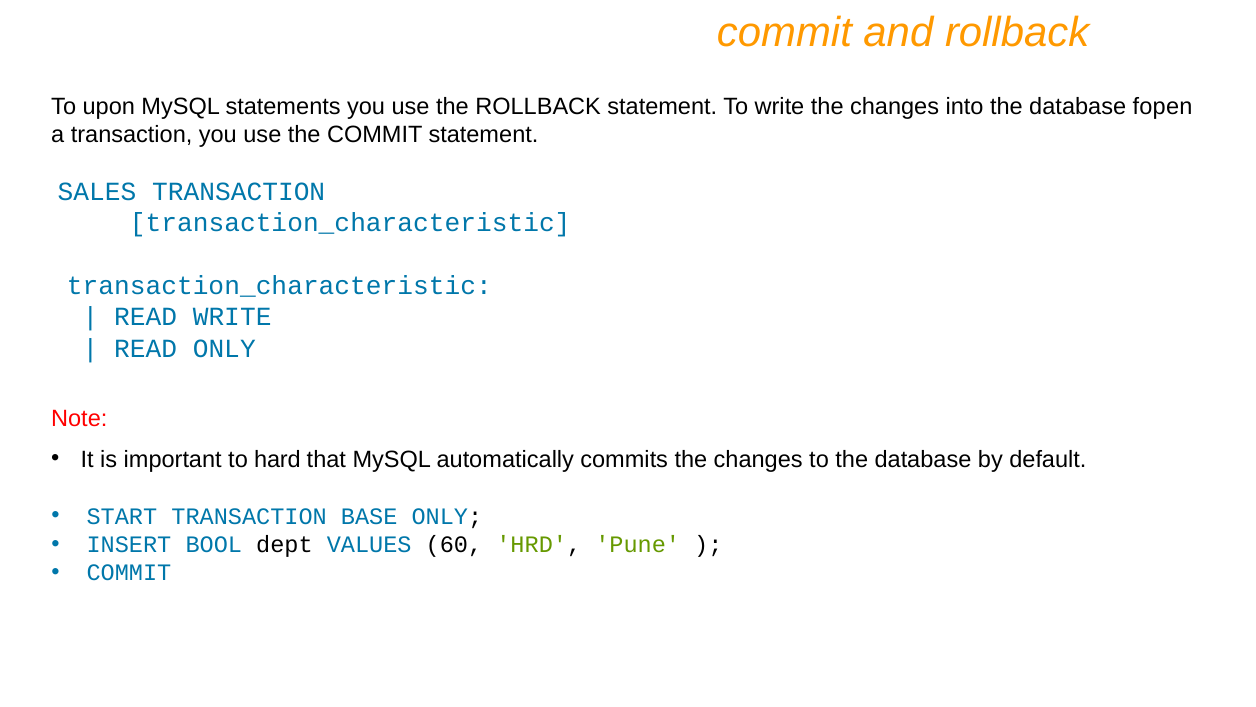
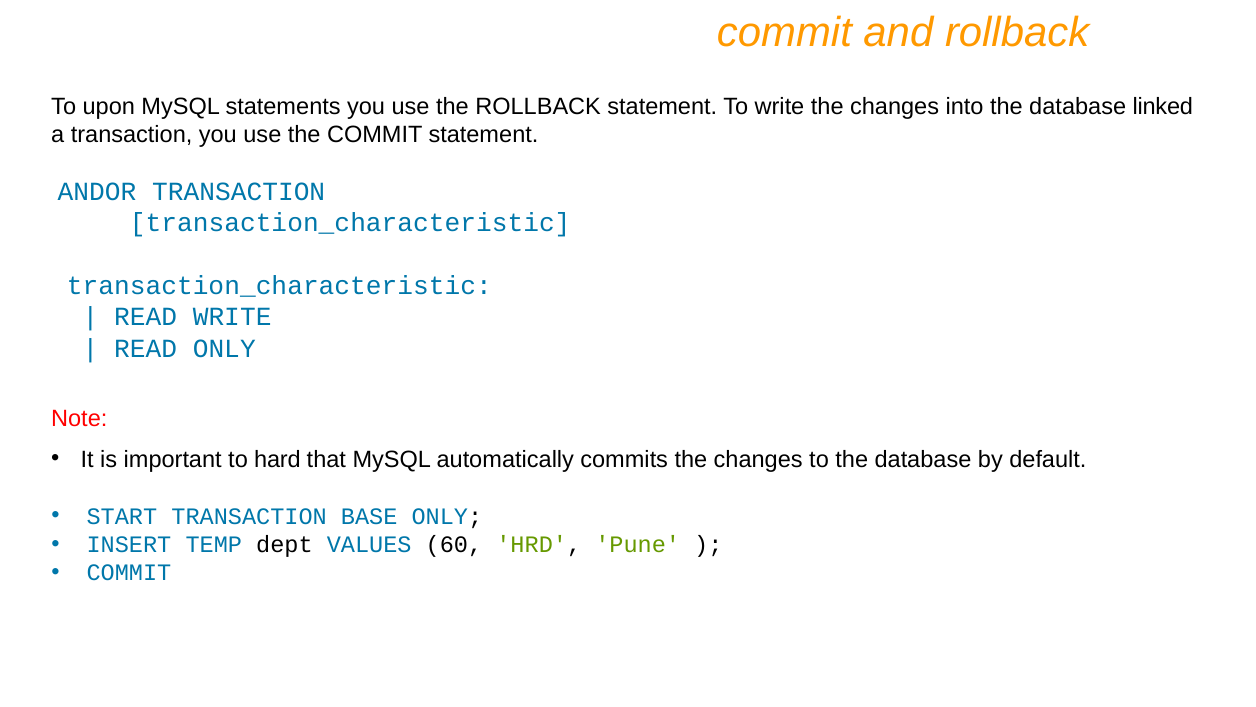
fopen: fopen -> linked
SALES: SALES -> ANDOR
BOOL: BOOL -> TEMP
